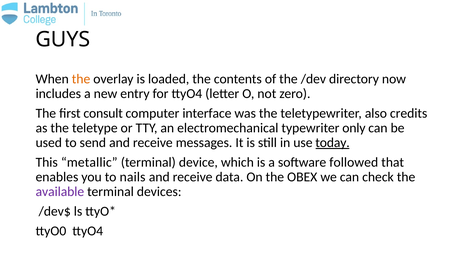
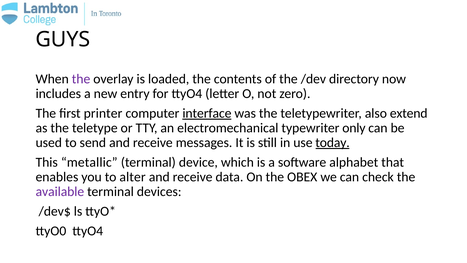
the at (81, 79) colour: orange -> purple
consult: consult -> printer
interface underline: none -> present
credits: credits -> extend
followed: followed -> alphabet
nails: nails -> alter
